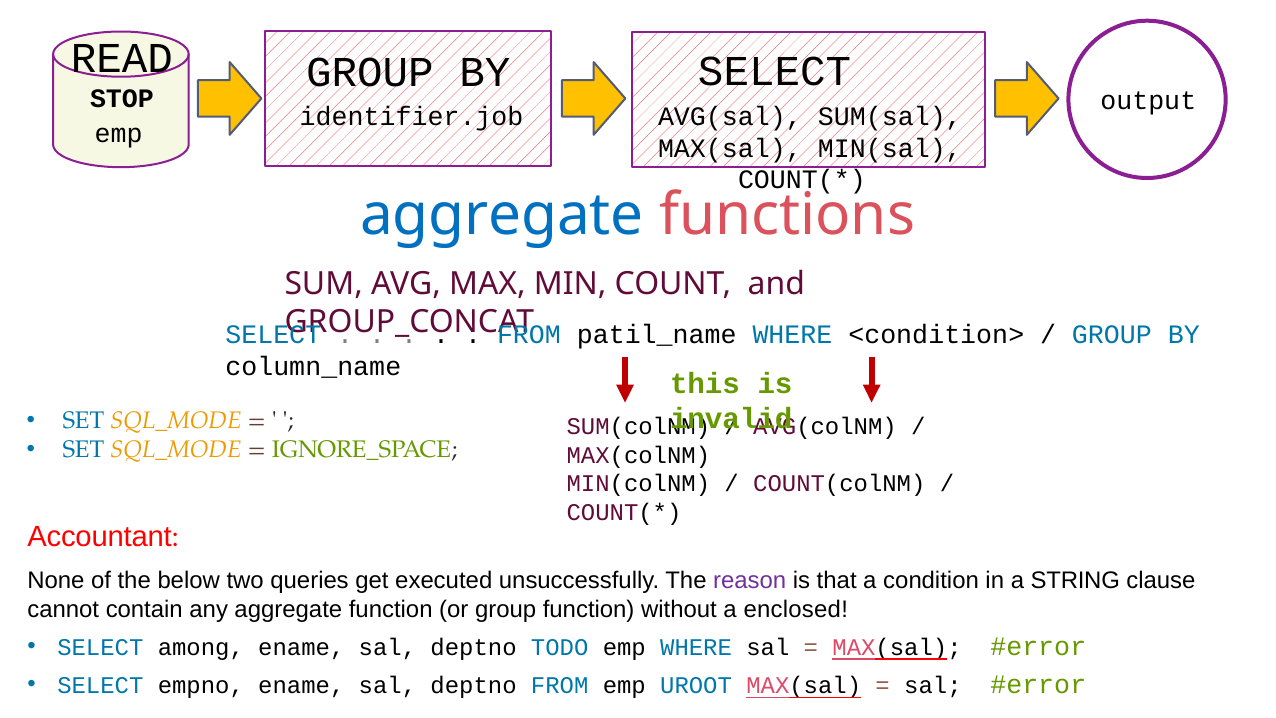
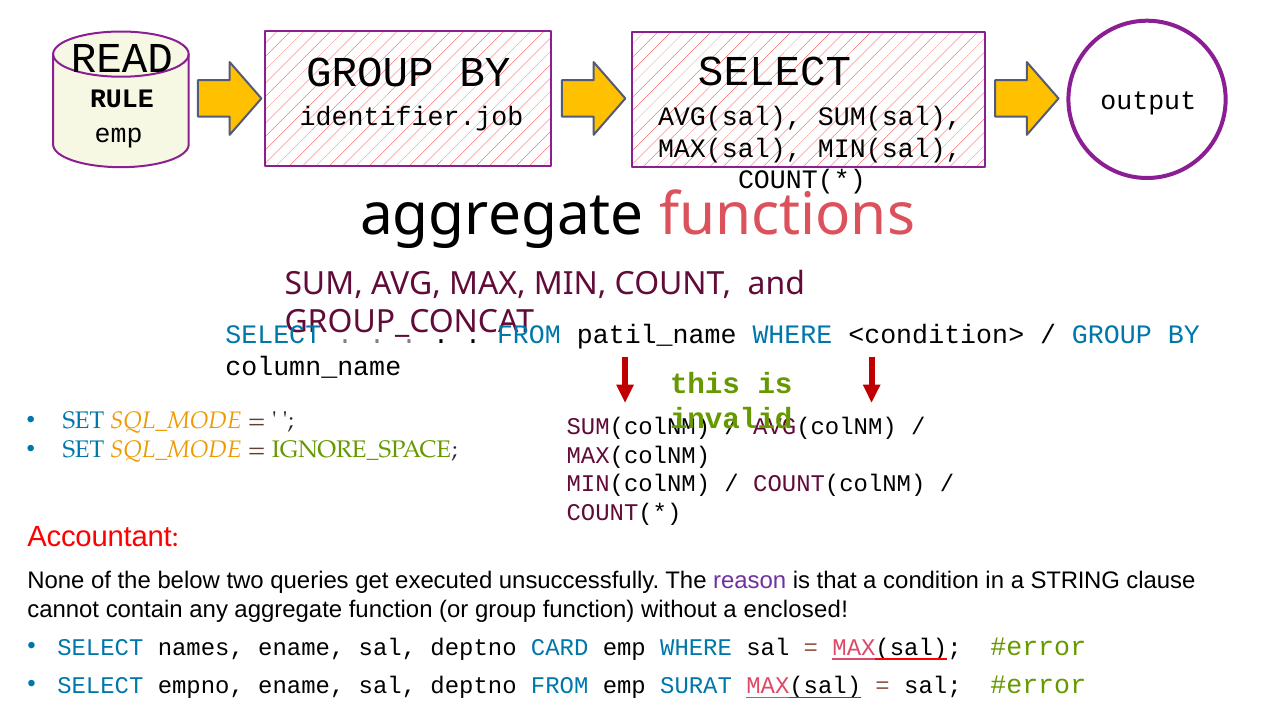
STOP: STOP -> RULE
aggregate at (502, 215) colour: blue -> black
among: among -> names
TODO: TODO -> CARD
UROOT: UROOT -> SURAT
